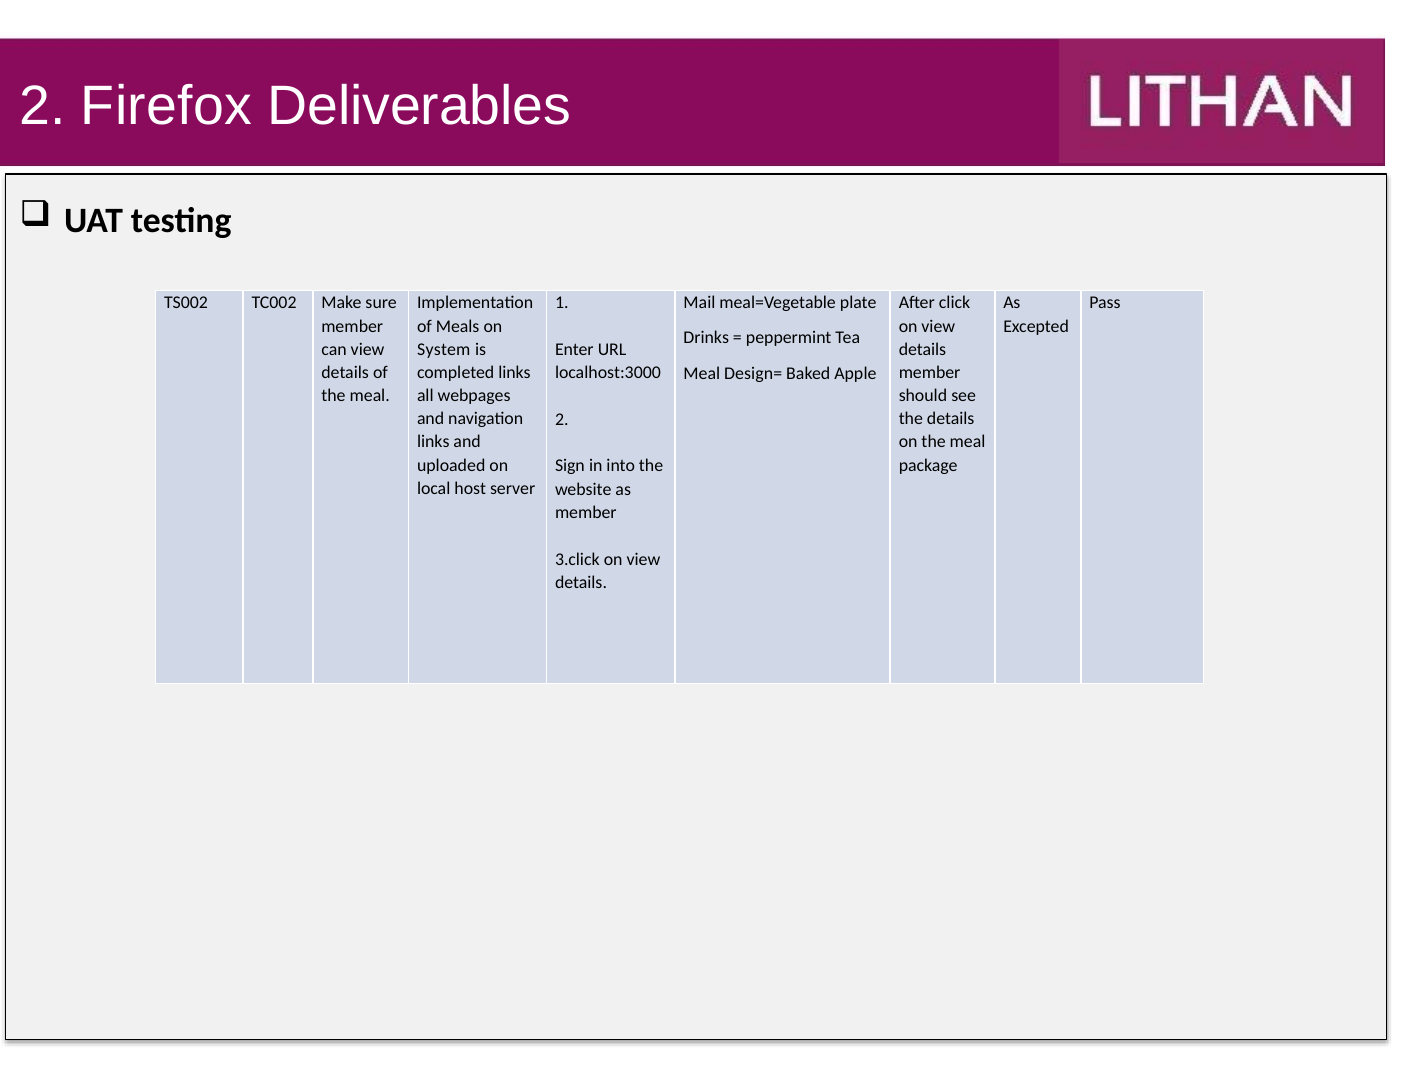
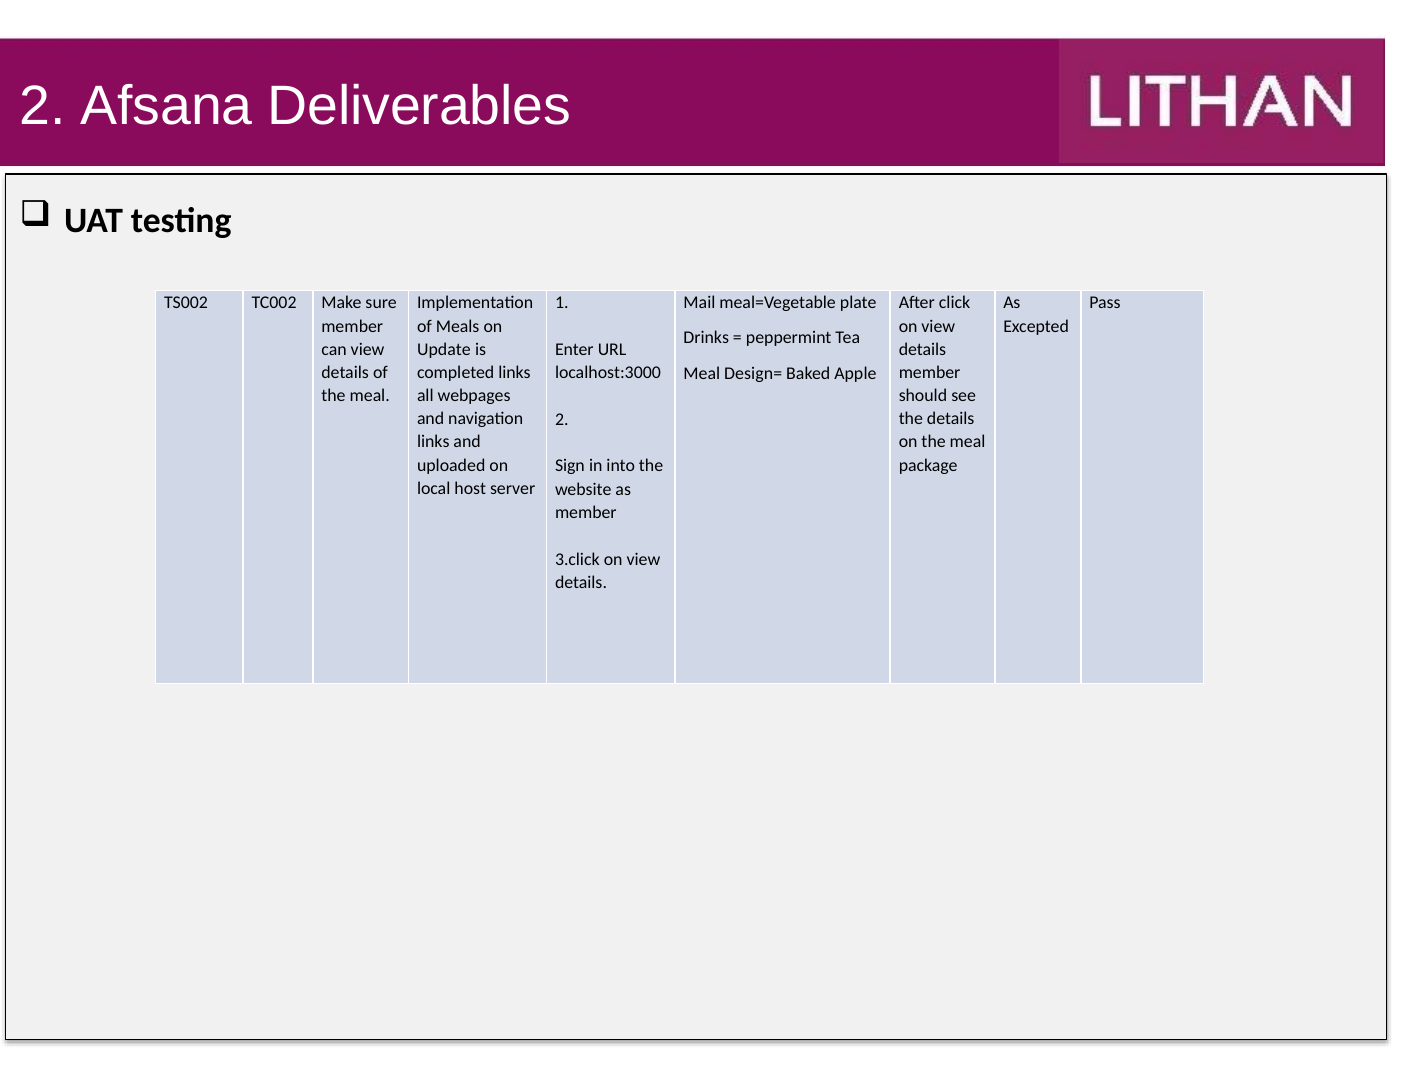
Firefox: Firefox -> Afsana
System: System -> Update
